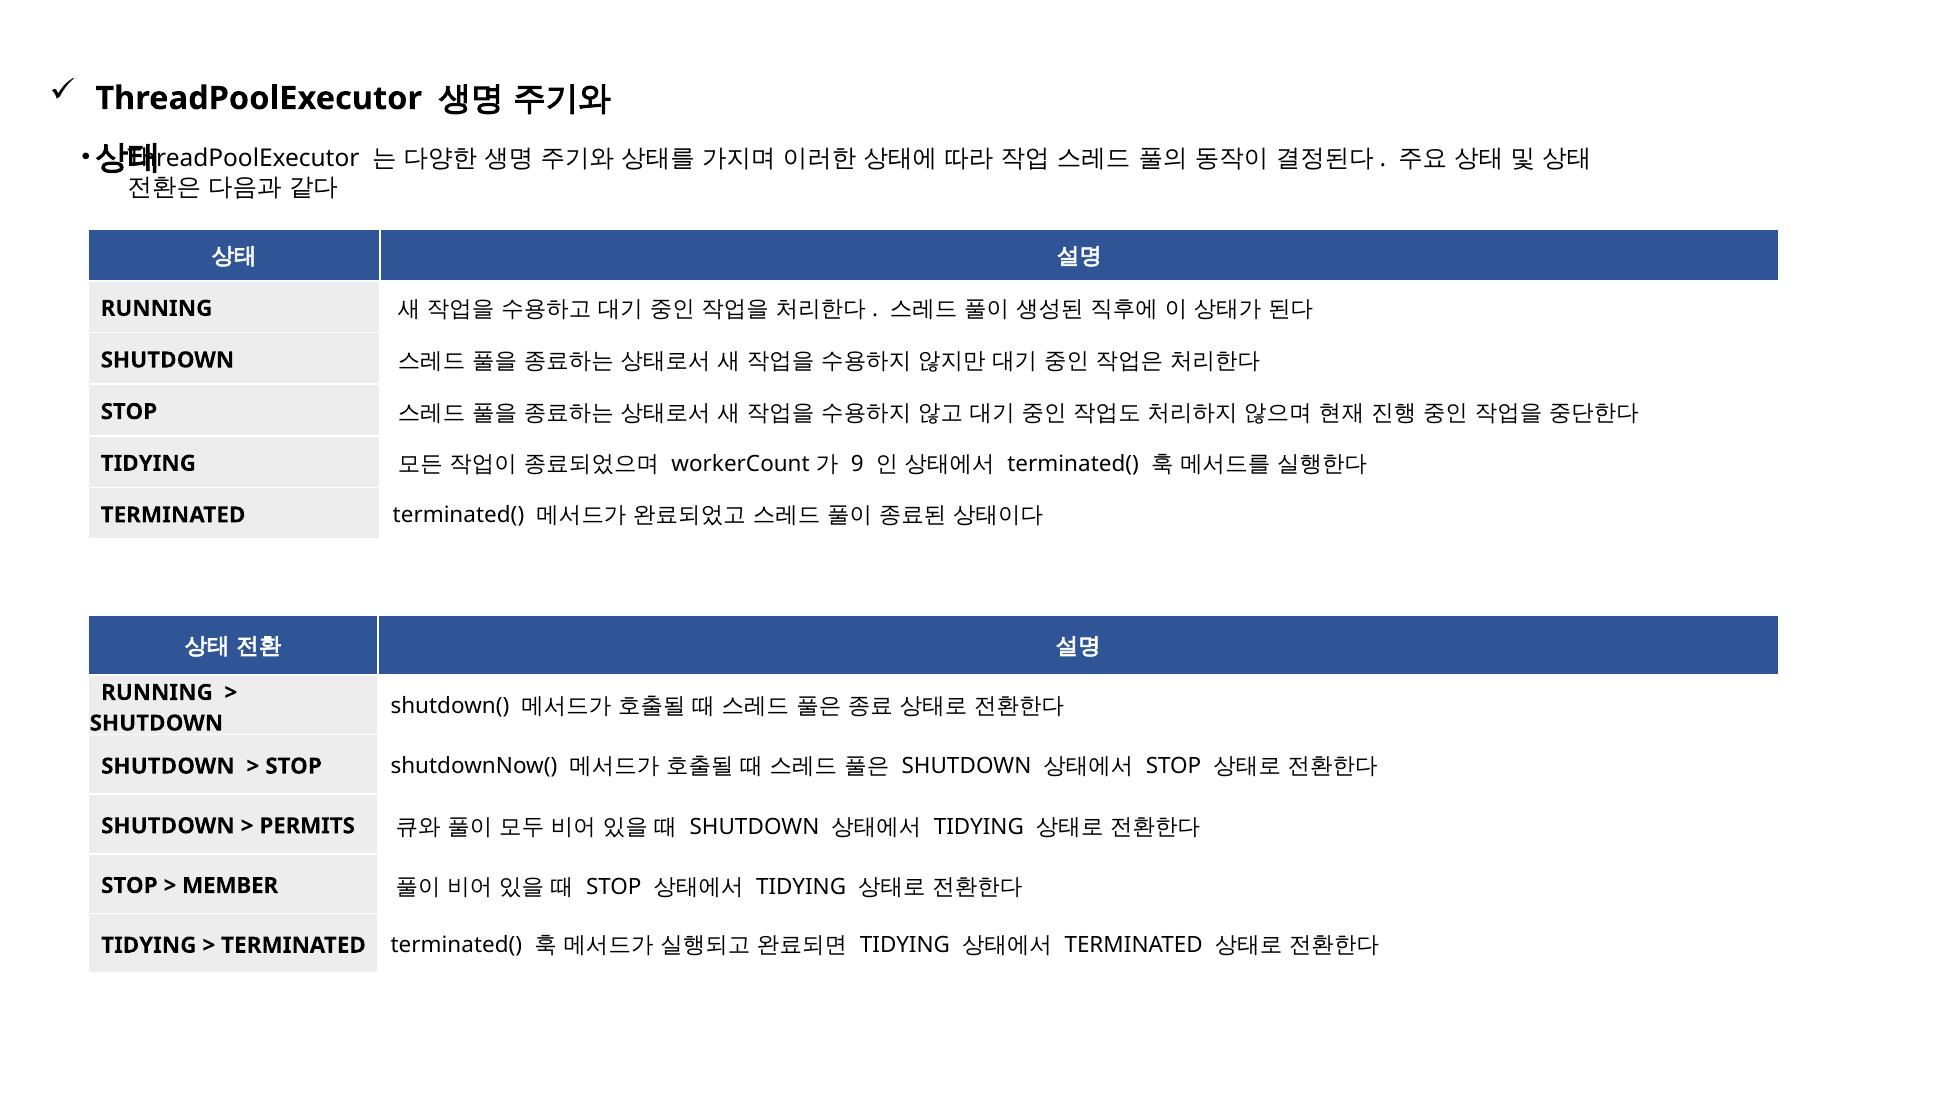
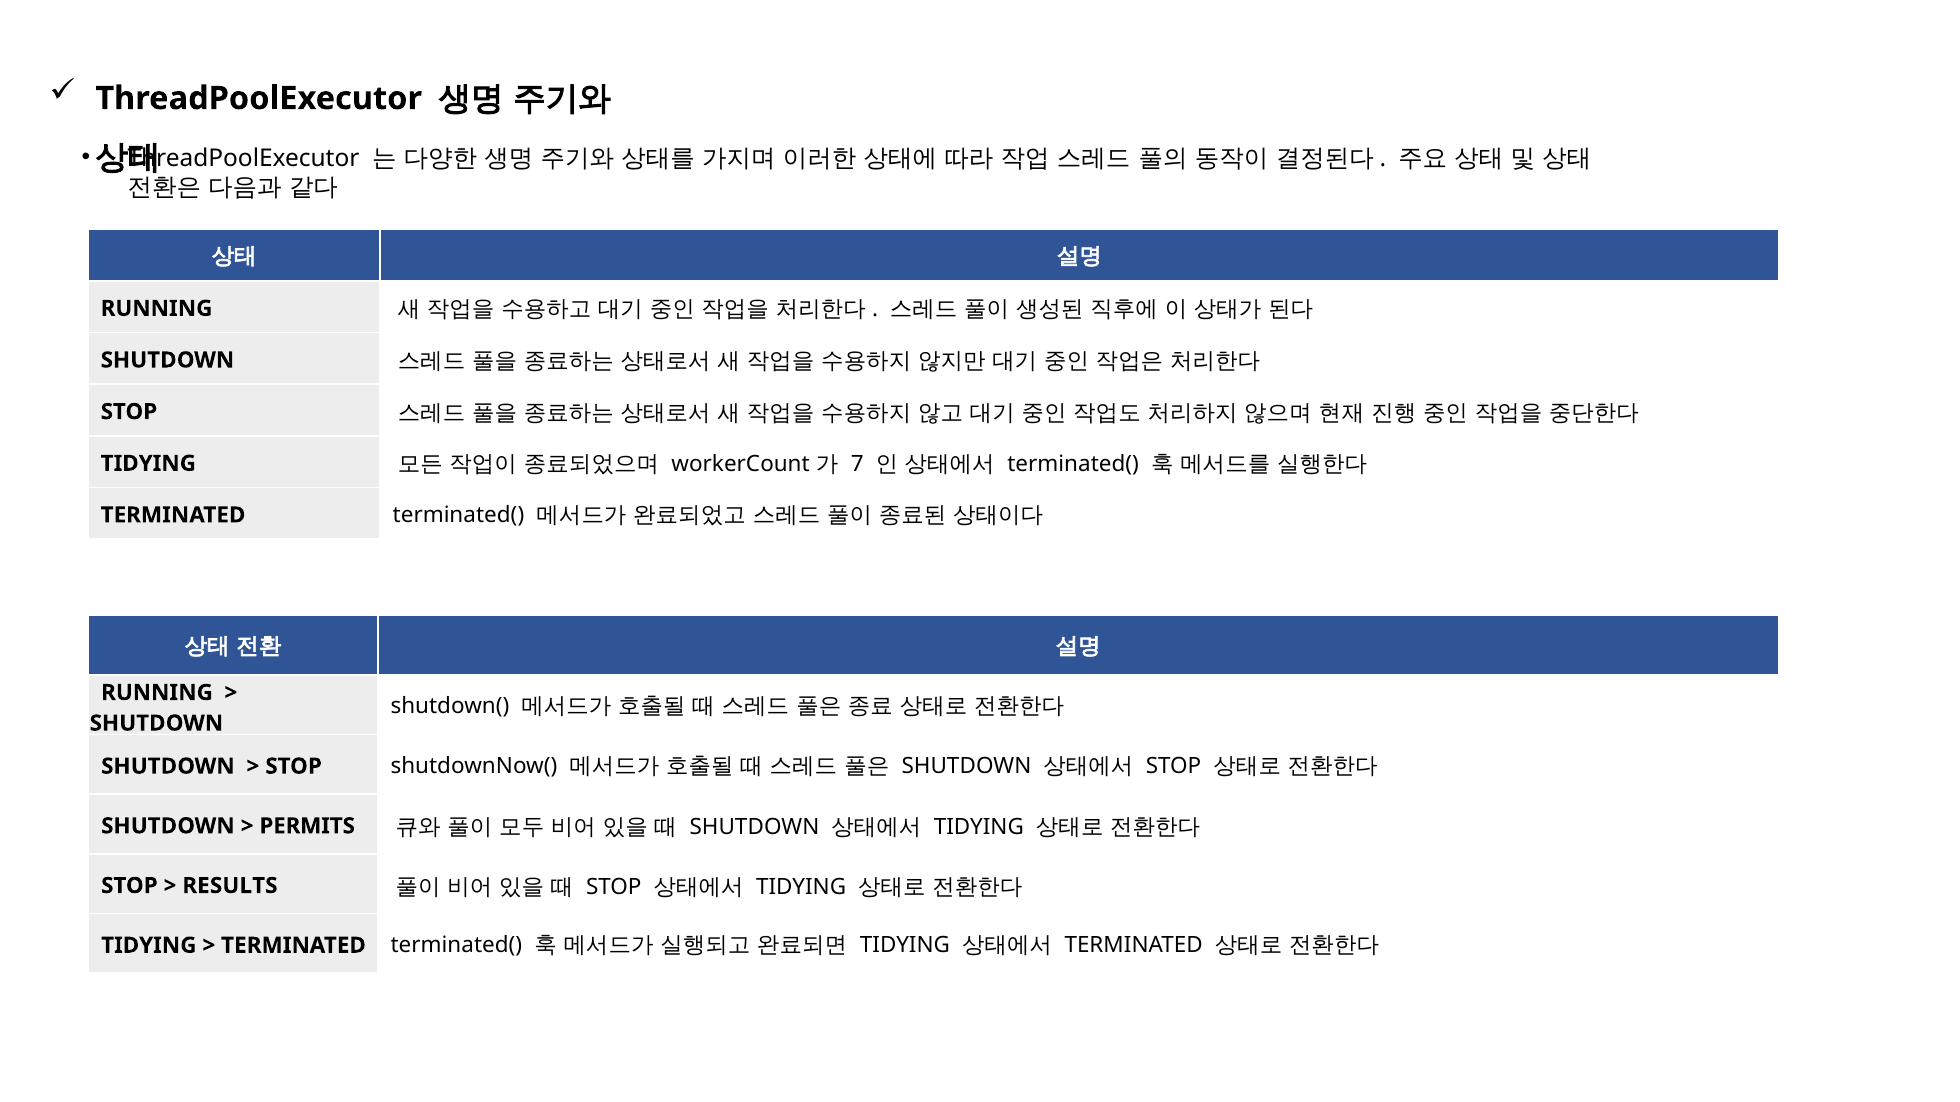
9: 9 -> 7
MEMBER: MEMBER -> RESULTS
